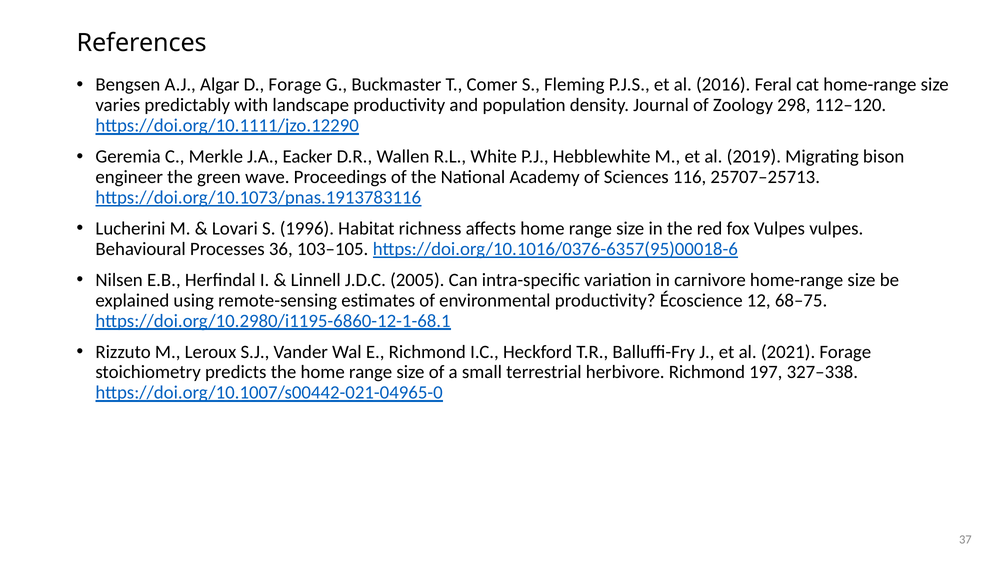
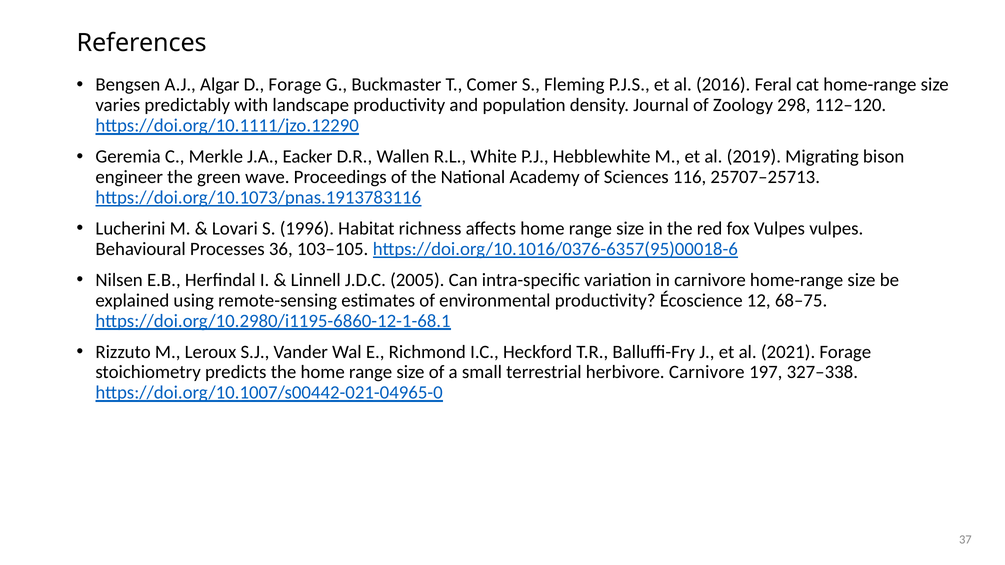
herbivore Richmond: Richmond -> Carnivore
